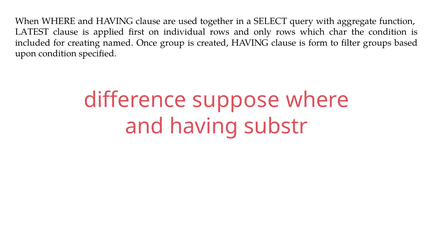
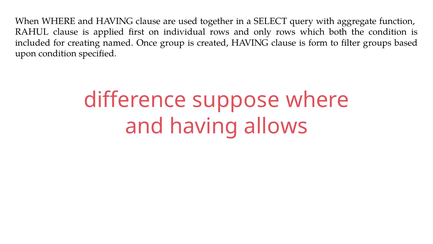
LATEST: LATEST -> RAHUL
char: char -> both
substr: substr -> allows
